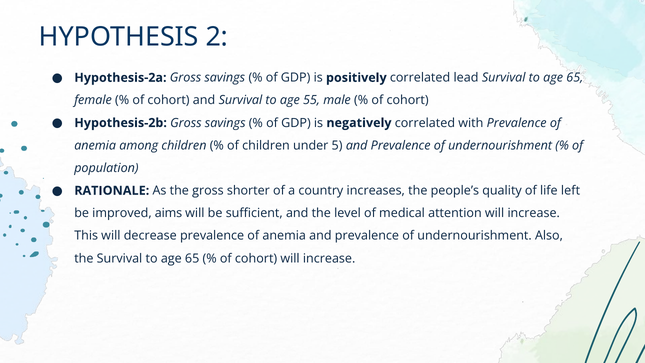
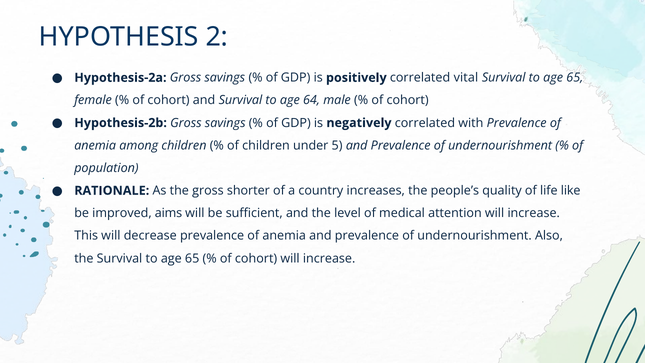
lead: lead -> vital
55: 55 -> 64
left: left -> like
